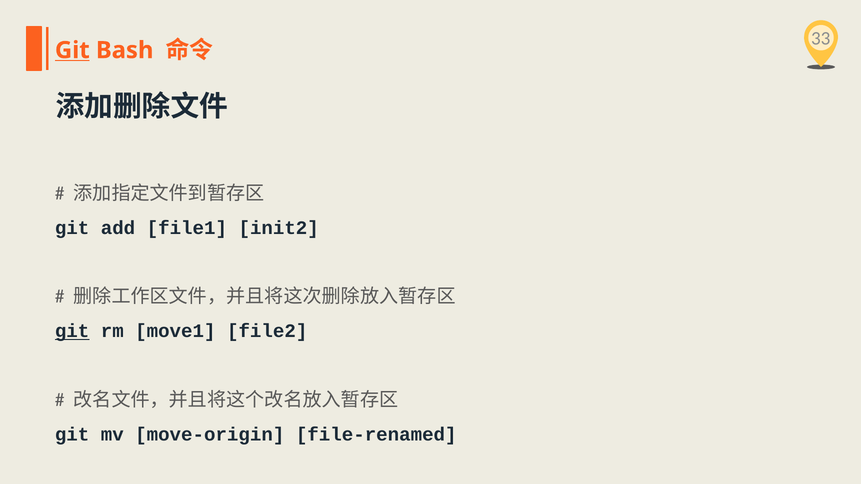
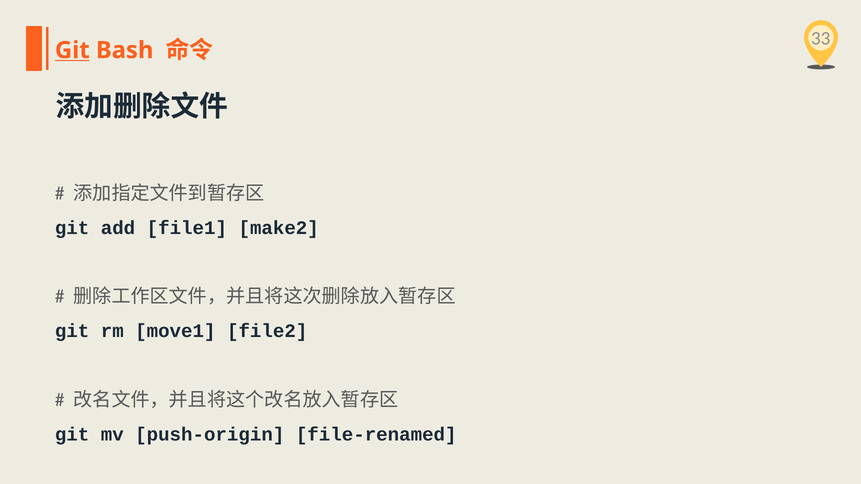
init2: init2 -> make2
git at (72, 331) underline: present -> none
move-origin: move-origin -> push-origin
